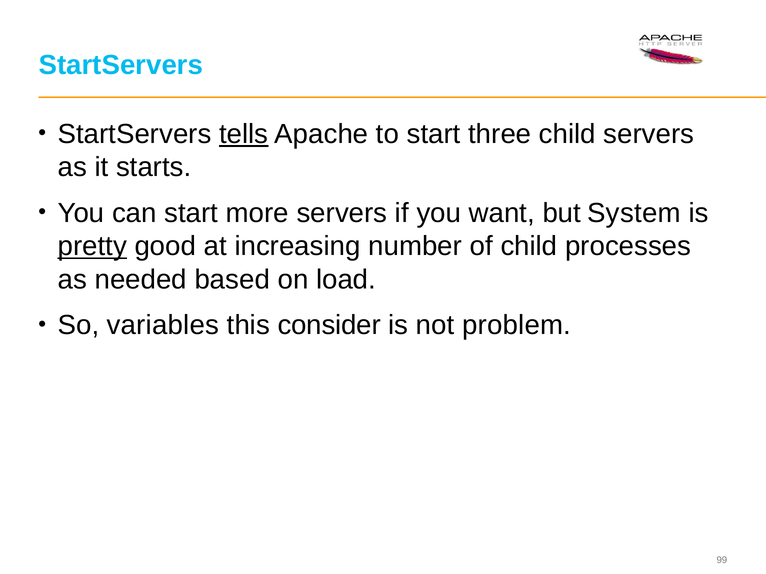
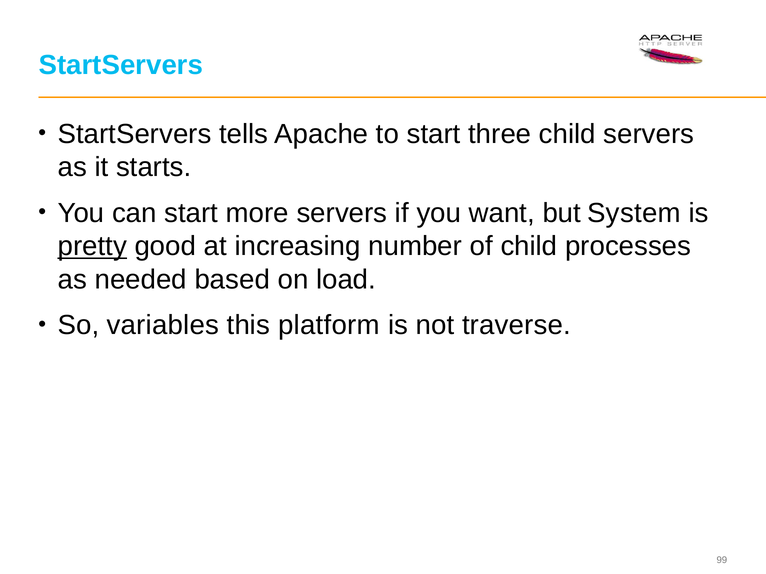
tells underline: present -> none
consider: consider -> platform
problem: problem -> traverse
